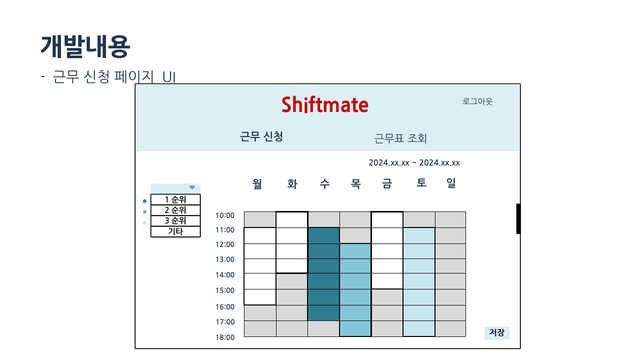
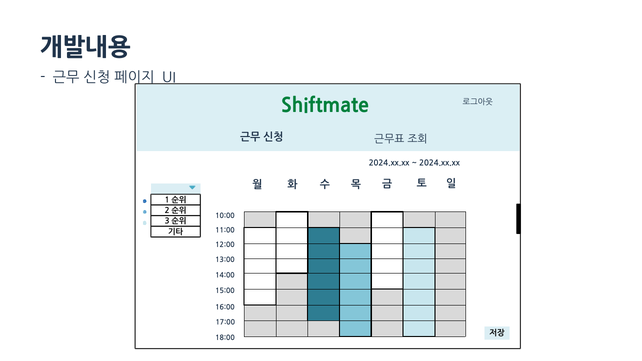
Shiftmate colour: red -> green
